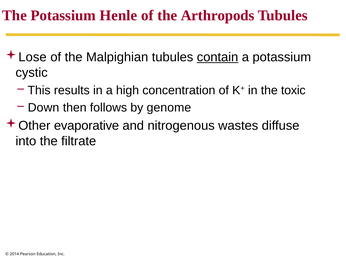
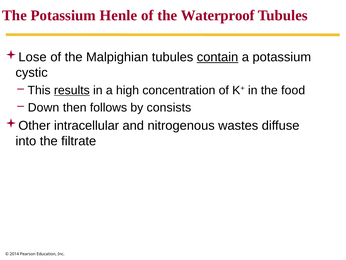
Arthropods: Arthropods -> Waterproof
results underline: none -> present
toxic: toxic -> food
genome: genome -> consists
evaporative: evaporative -> intracellular
